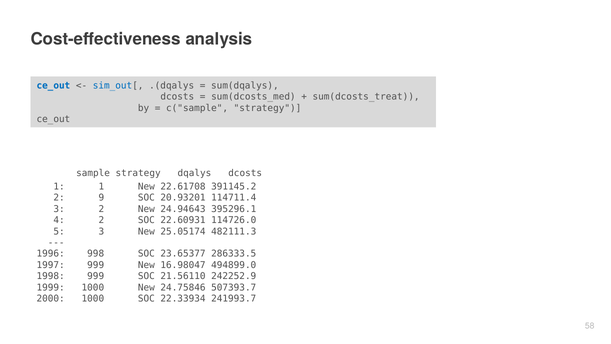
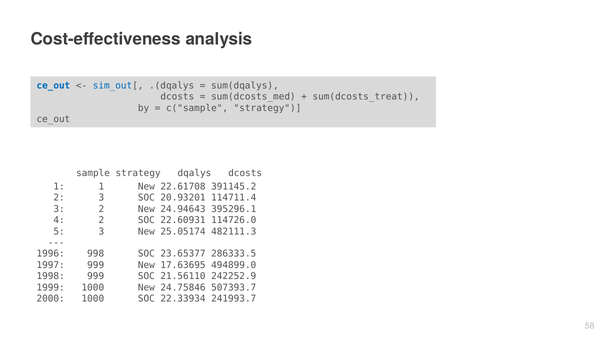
2 9: 9 -> 3
16.98047: 16.98047 -> 17.63695
